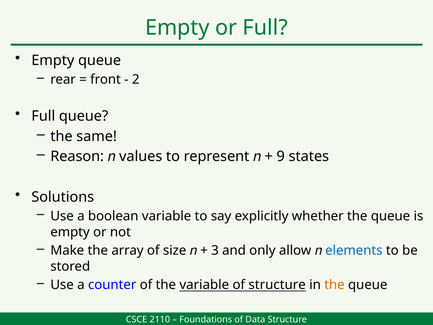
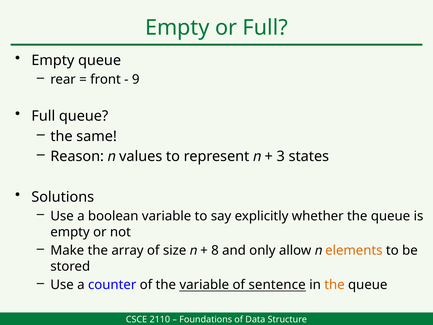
2: 2 -> 9
9: 9 -> 3
3: 3 -> 8
elements colour: blue -> orange
of structure: structure -> sentence
